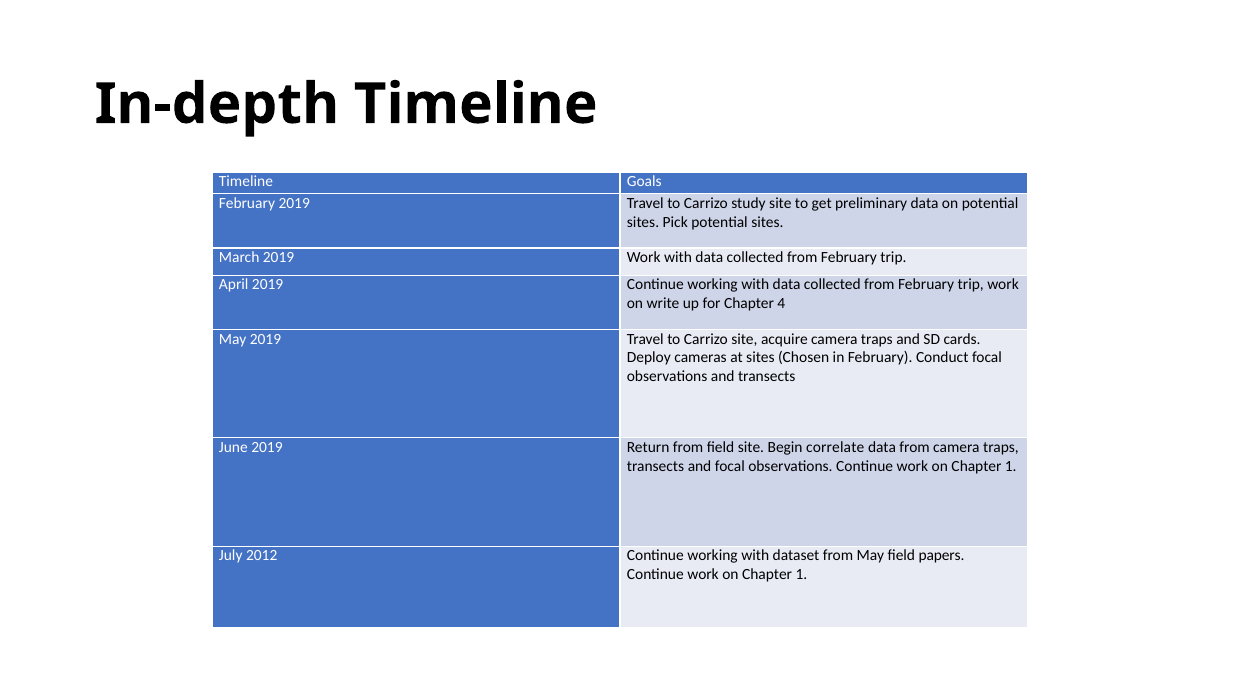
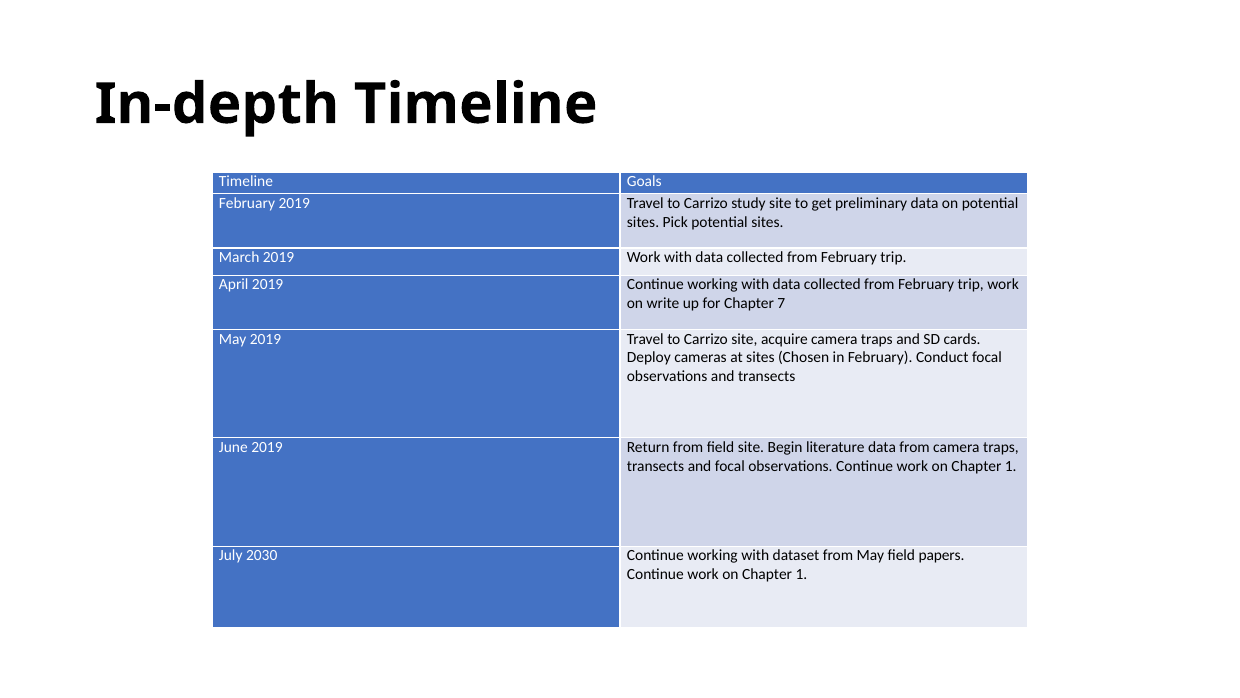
4: 4 -> 7
correlate: correlate -> literature
2012: 2012 -> 2030
